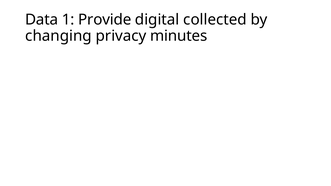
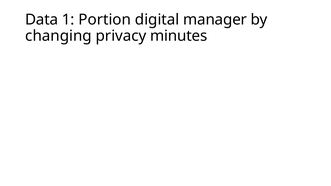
Provide: Provide -> Portion
collected: collected -> manager
